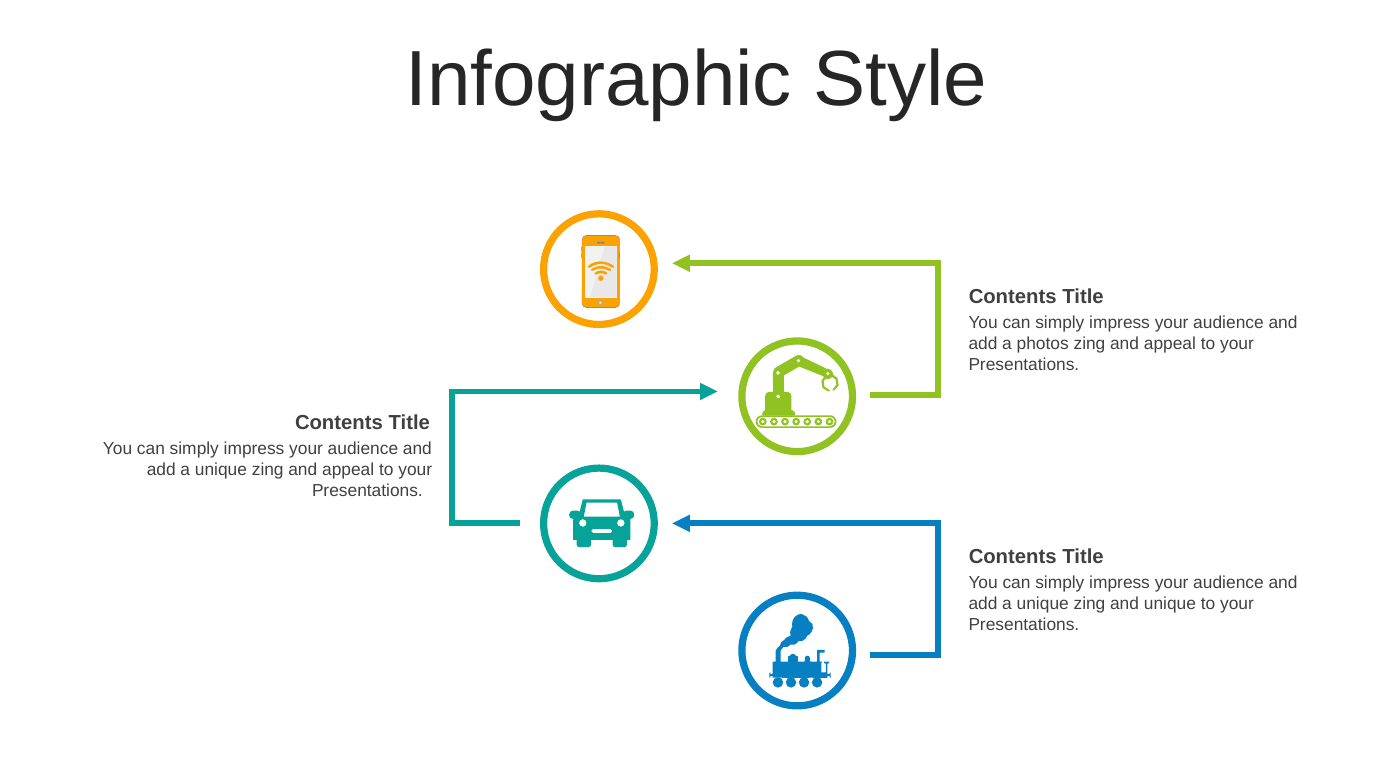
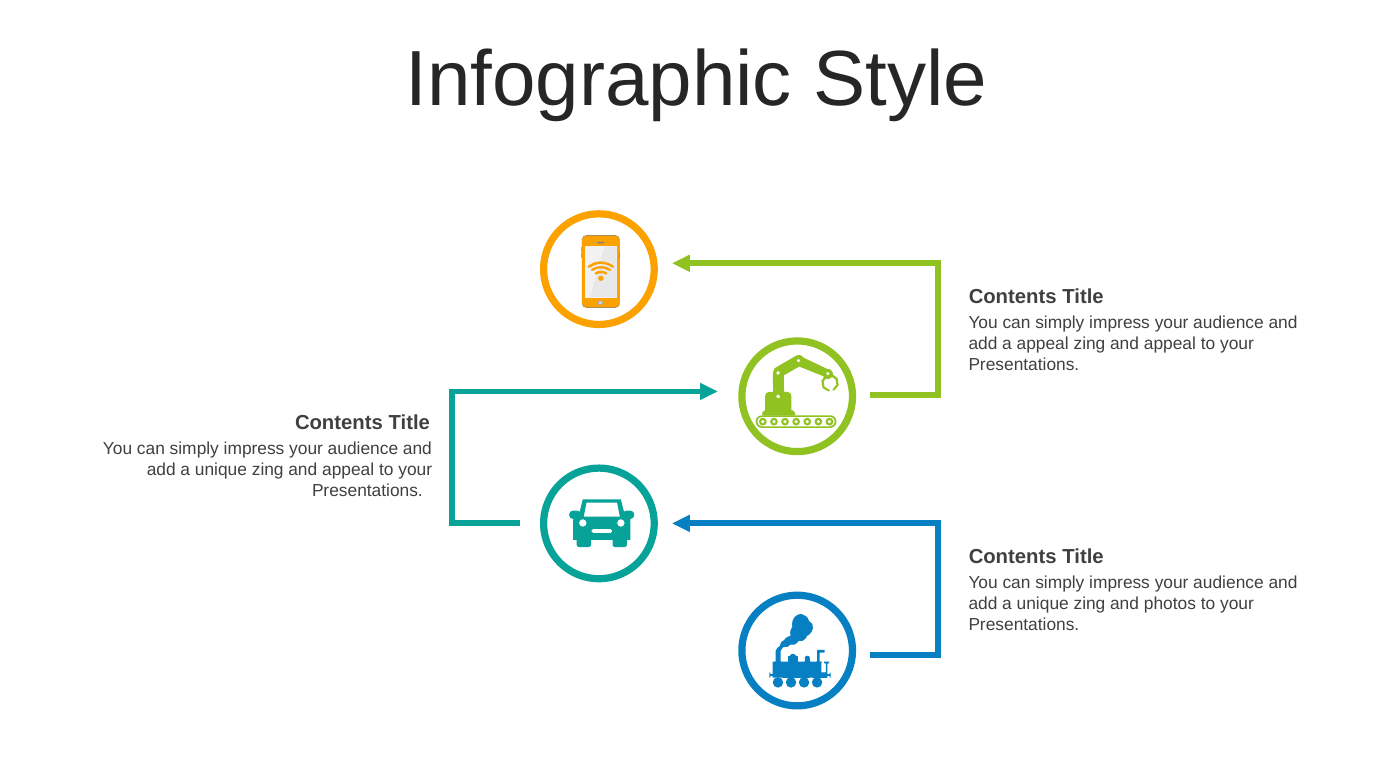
a photos: photos -> appeal
and unique: unique -> photos
